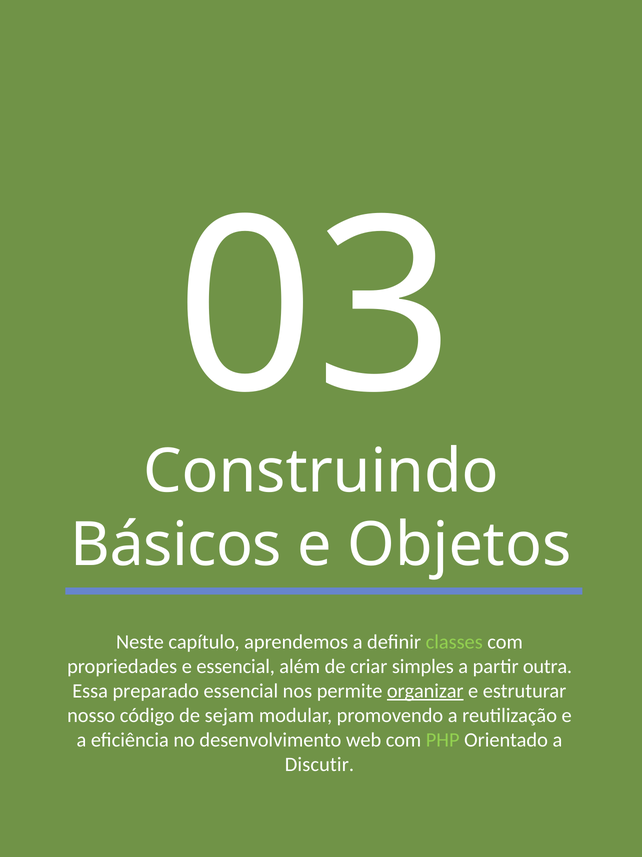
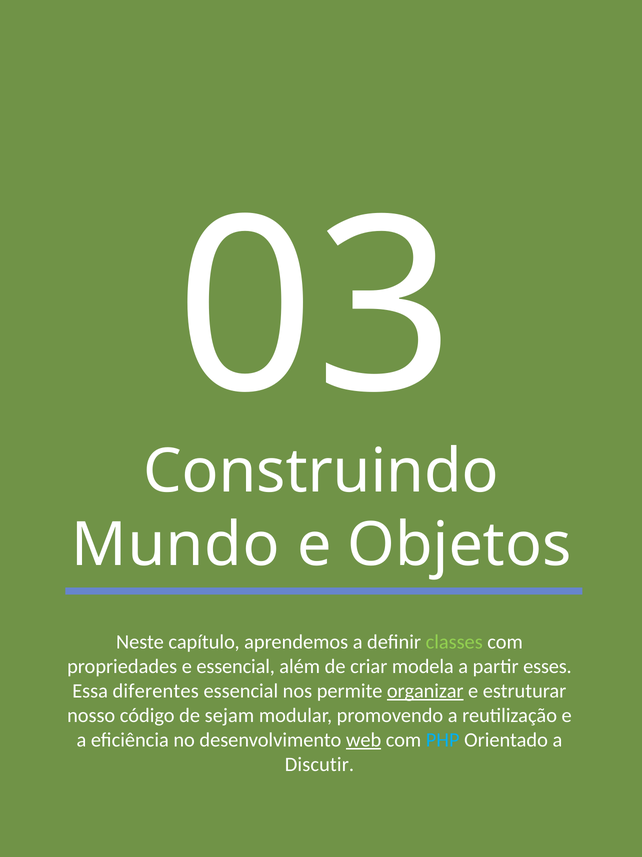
Básicos: Básicos -> Mundo
simples: simples -> modela
outra: outra -> esses
preparado: preparado -> diferentes
web underline: none -> present
PHP at (443, 739) colour: light green -> light blue
